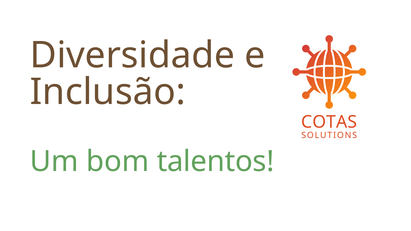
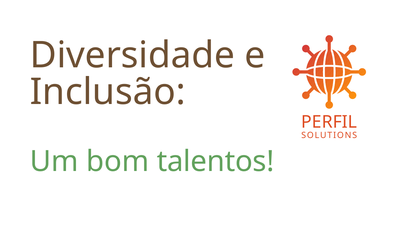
COTAS: COTAS -> PERFIL
